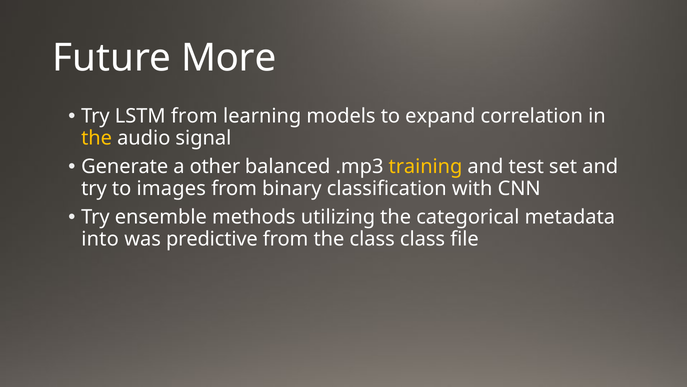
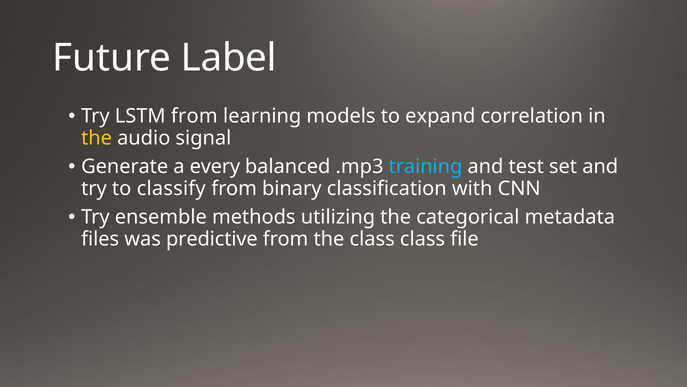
More: More -> Label
other: other -> every
training colour: yellow -> light blue
images: images -> classify
into: into -> files
